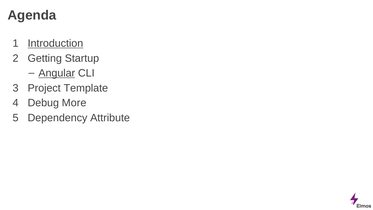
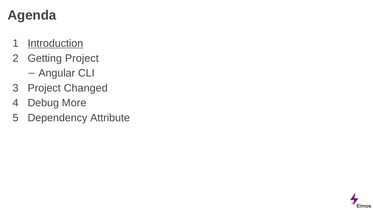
Getting Startup: Startup -> Project
Angular underline: present -> none
Template: Template -> Changed
